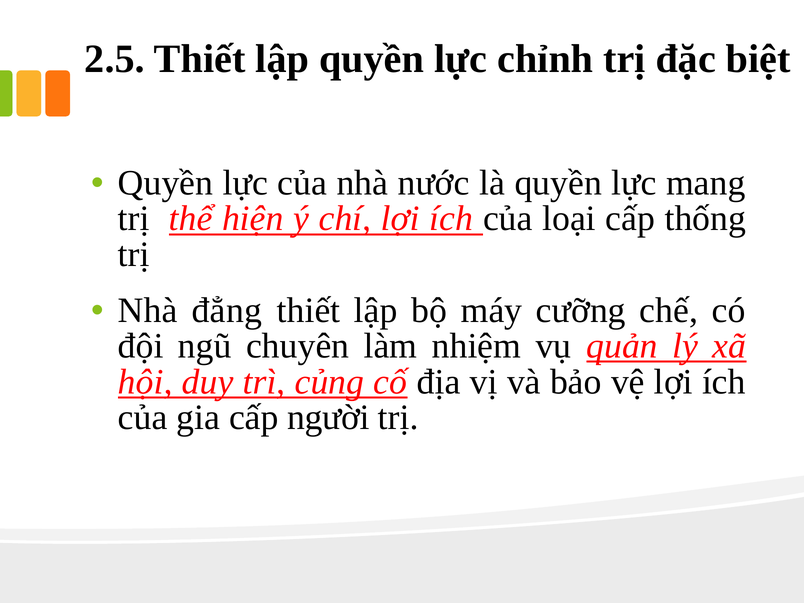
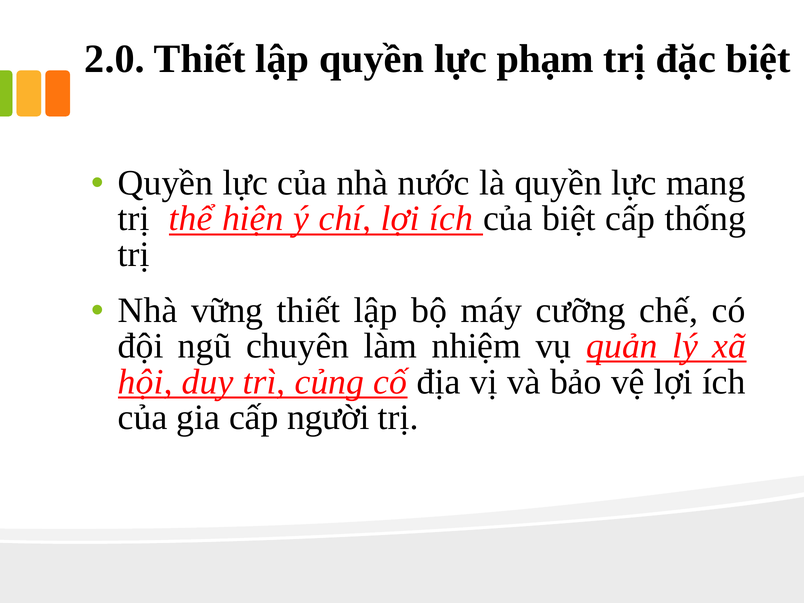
2.5: 2.5 -> 2.0
chỉnh: chỉnh -> phạm
của loại: loại -> biệt
đẳng: đẳng -> vững
